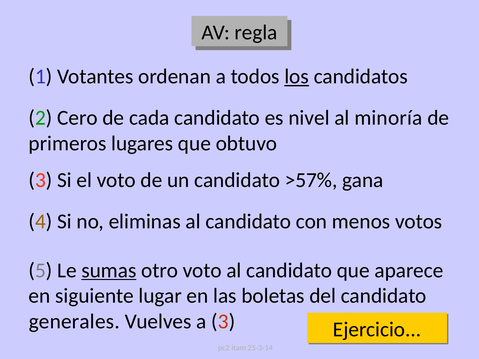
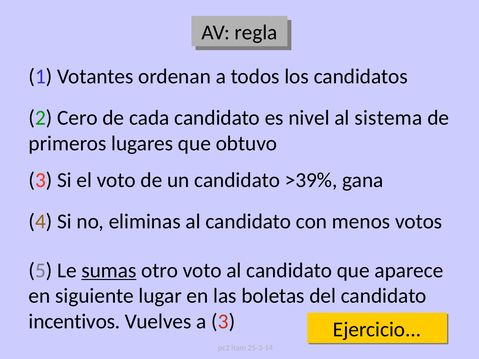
los underline: present -> none
minoría: minoría -> sistema
>57%: >57% -> >39%
generales: generales -> incentivos
